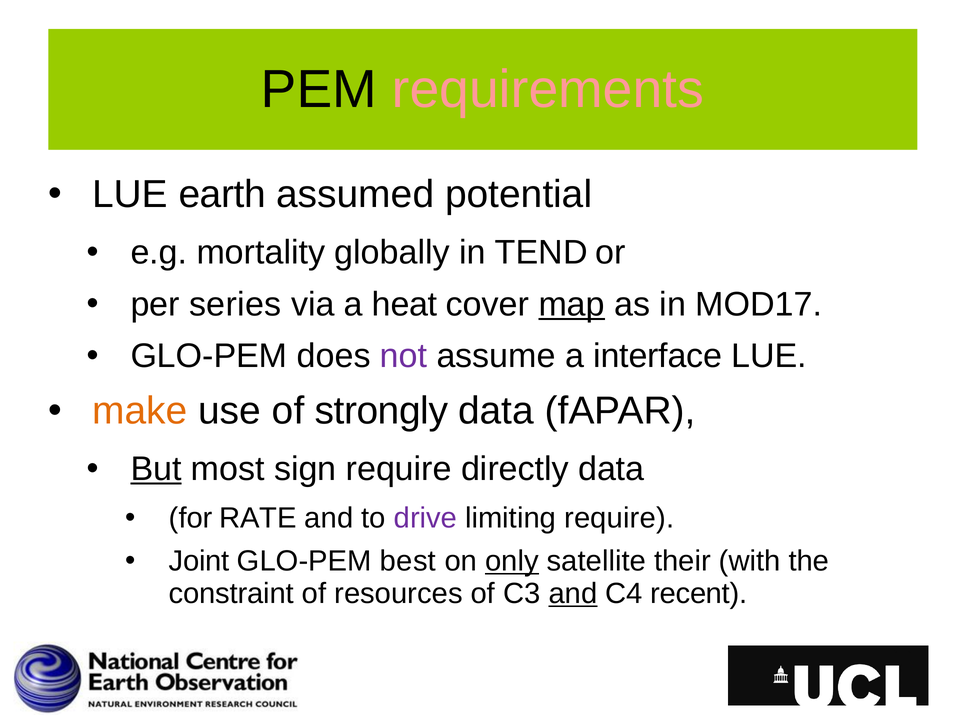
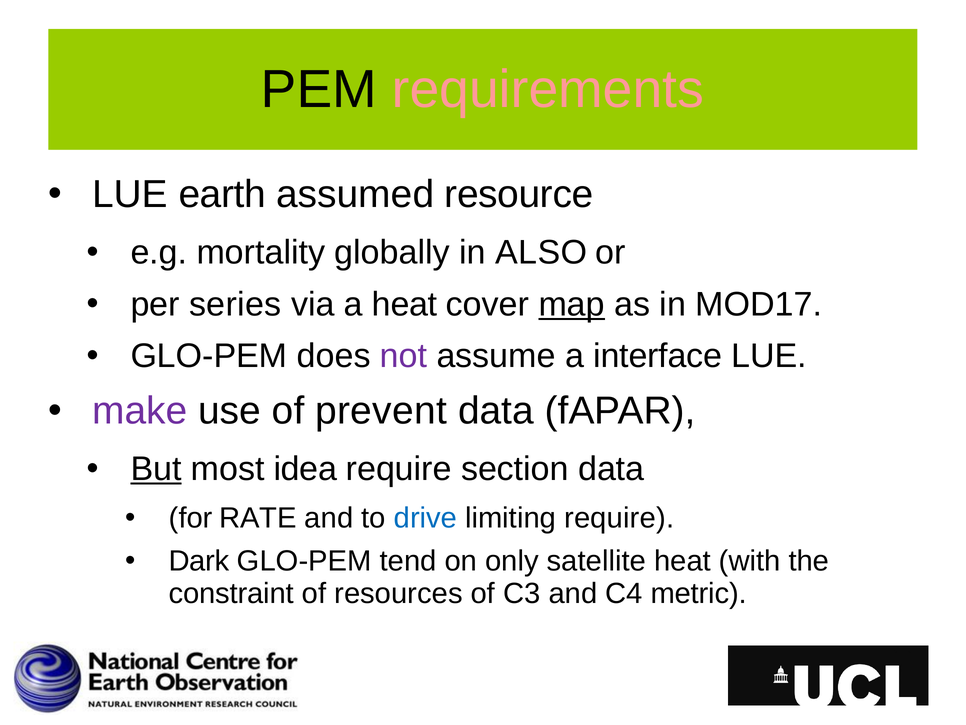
potential: potential -> resource
TEND: TEND -> ALSO
make colour: orange -> purple
strongly: strongly -> prevent
sign: sign -> idea
directly: directly -> section
drive colour: purple -> blue
Joint: Joint -> Dark
best: best -> tend
only underline: present -> none
satellite their: their -> heat
and at (573, 593) underline: present -> none
recent: recent -> metric
